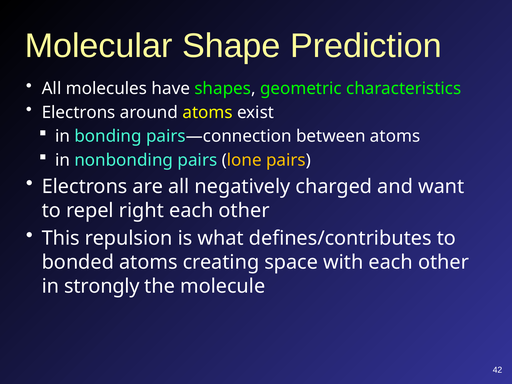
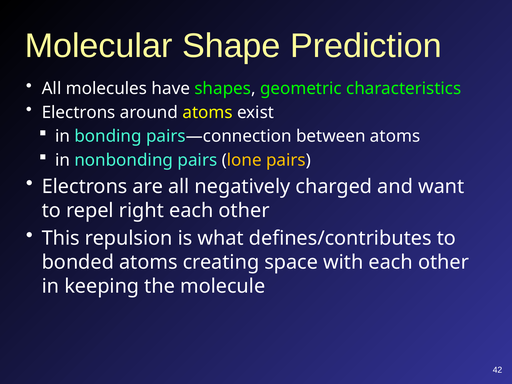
strongly: strongly -> keeping
